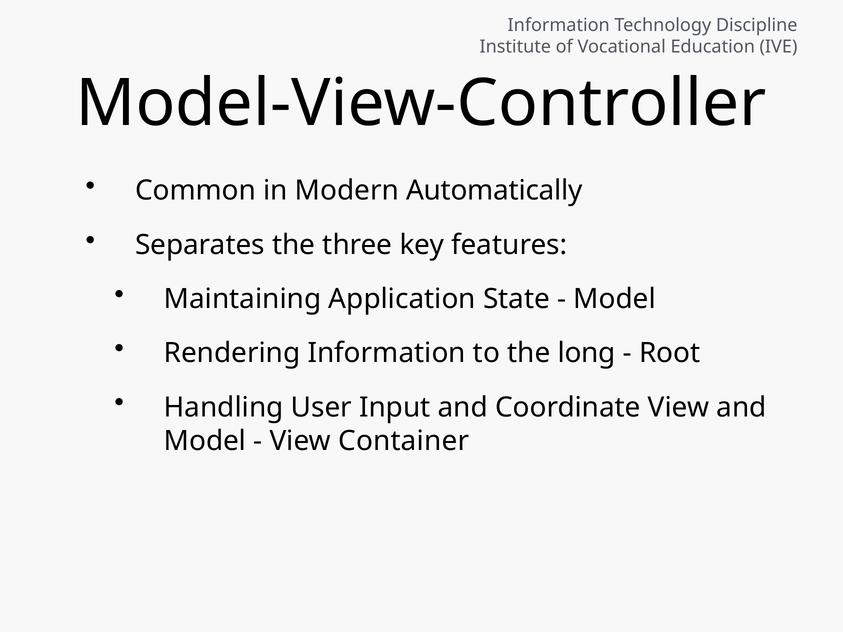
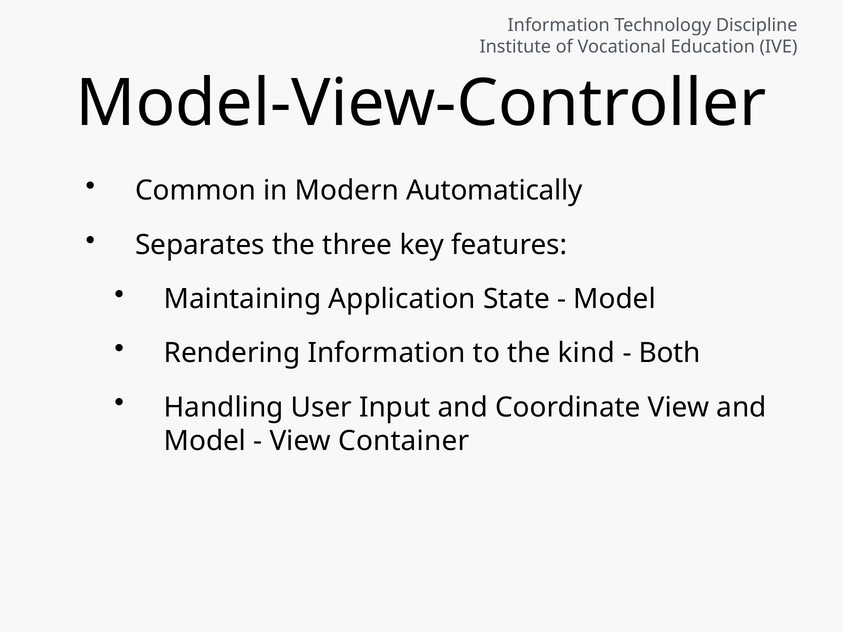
long: long -> kind
Root: Root -> Both
